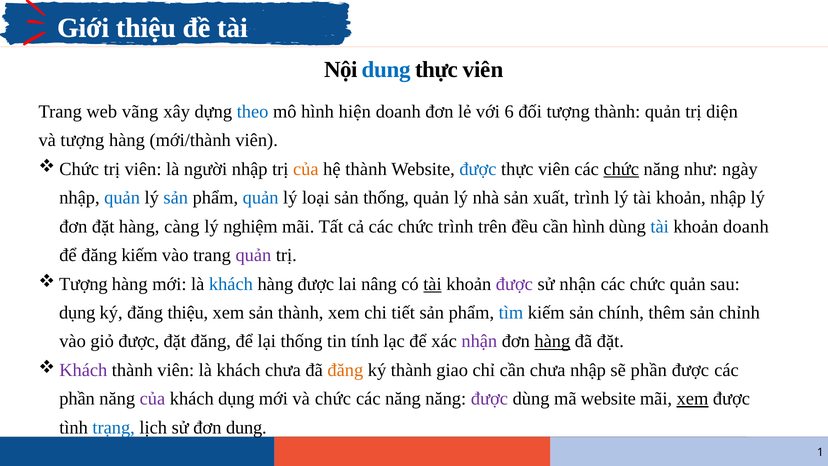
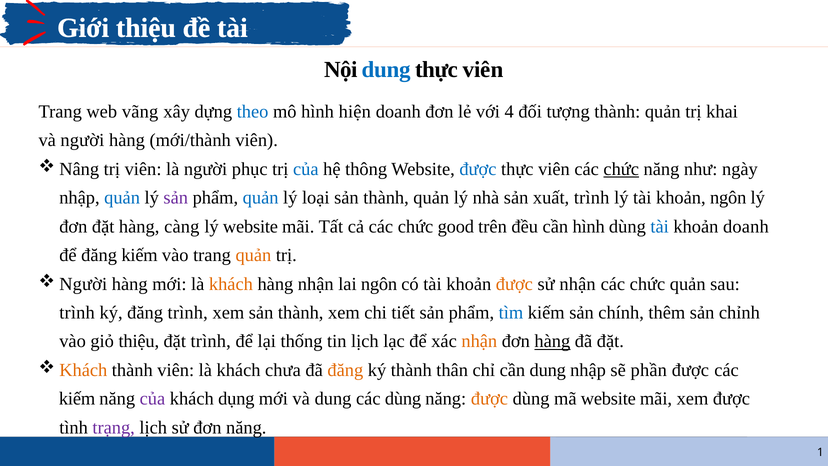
6: 6 -> 4
diện: diện -> khai
và tượng: tượng -> người
Chức at (79, 169): Chức -> Nâng
người nhập: nhập -> phục
của at (306, 169) colour: orange -> blue
hệ thành: thành -> thông
sản at (176, 198) colour: blue -> purple
loại sản thống: thống -> thành
khoản nhập: nhập -> ngôn
lý nghiệm: nghiệm -> website
chức trình: trình -> good
quản at (253, 255) colour: purple -> orange
Tượng at (83, 284): Tượng -> Người
khách at (231, 284) colour: blue -> orange
hàng được: được -> nhận
lai nâng: nâng -> ngôn
tài at (432, 284) underline: present -> none
được at (514, 284) colour: purple -> orange
dụng at (77, 313): dụng -> trình
đăng thiệu: thiệu -> trình
giỏ được: được -> thiệu
đặt đăng: đăng -> trình
tin tính: tính -> lịch
nhận at (479, 341) colour: purple -> orange
Khách at (83, 370) colour: purple -> orange
giao: giao -> thân
cần chưa: chưa -> dung
phần at (77, 399): phần -> kiếm
và chức: chức -> dung
các năng: năng -> dùng
được at (490, 399) colour: purple -> orange
xem at (692, 399) underline: present -> none
trạng colour: blue -> purple
đơn dung: dung -> năng
